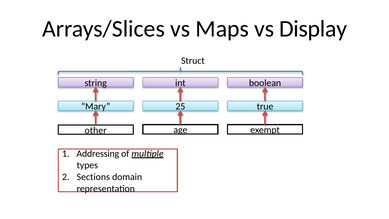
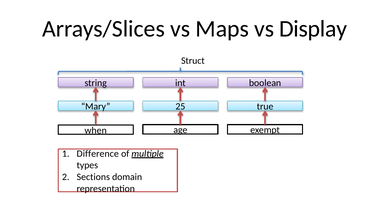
other: other -> when
Addressing: Addressing -> Difference
